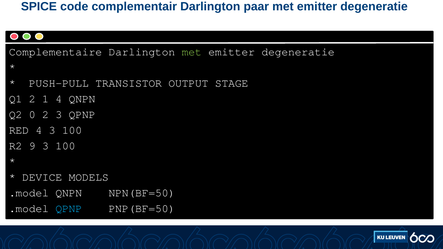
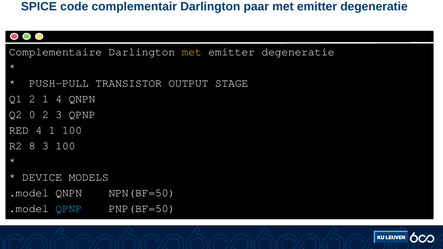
met at (192, 52) colour: light green -> yellow
4 3: 3 -> 1
9: 9 -> 8
